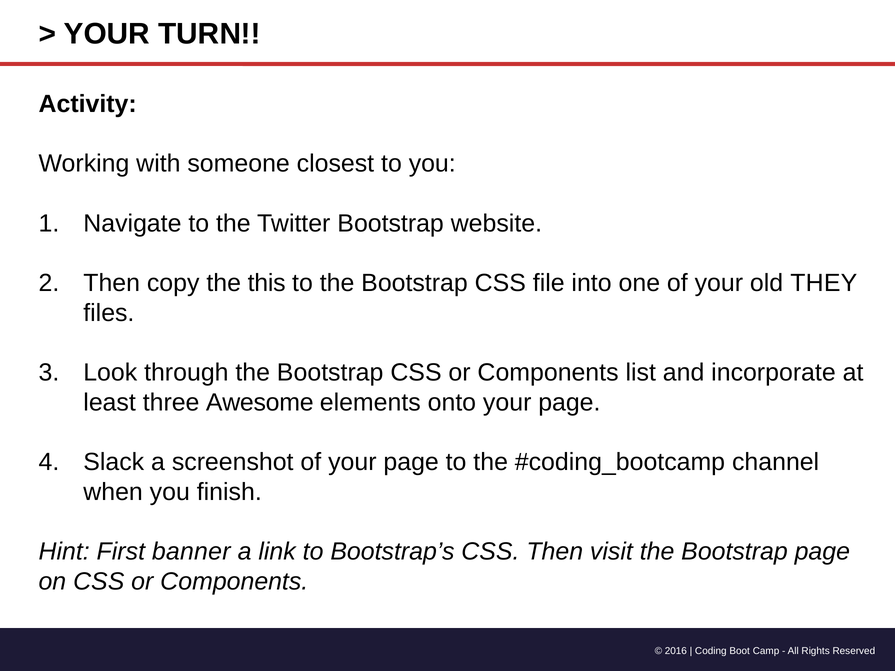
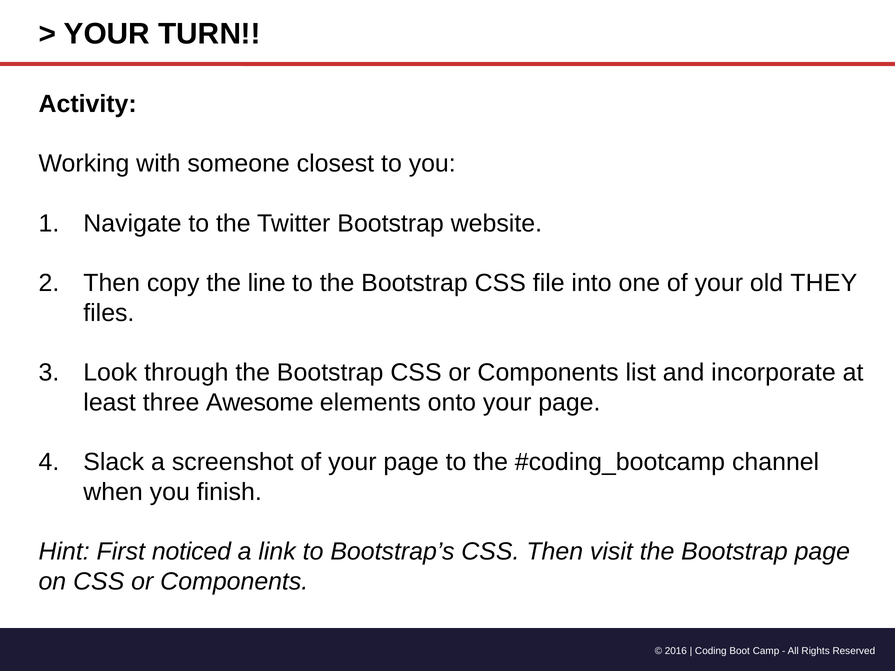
this: this -> line
banner: banner -> noticed
